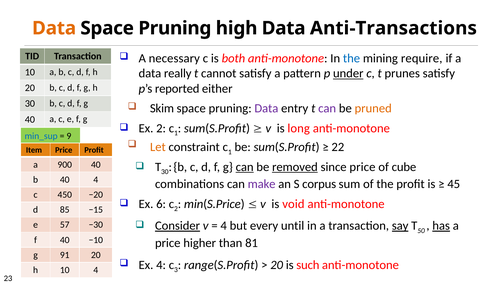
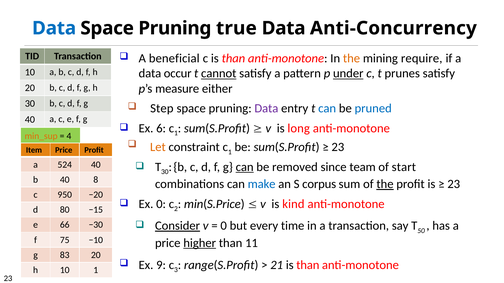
Data at (54, 28) colour: orange -> blue
high: high -> true
Anti-Transactions: Anti-Transactions -> Anti-Concurrency
necessary: necessary -> beneficial
c is both: both -> than
the at (352, 59) colour: blue -> orange
really: really -> occur
cannot underline: none -> present
reported: reported -> measure
Skim: Skim -> Step
can at (327, 109) colour: purple -> blue
pruned colour: orange -> blue
Ex 2: 2 -> 6
min_sup colour: blue -> orange
9: 9 -> 4
22 at (338, 147): 22 -> 23
900: 900 -> 524
removed underline: present -> none
since price: price -> team
cube: cube -> start
40 4: 4 -> 8
make colour: purple -> blue
the at (385, 184) underline: none -> present
45 at (454, 184): 45 -> 23
450: 450 -> 950
Ex 6: 6 -> 0
void: void -> kind
85: 85 -> 80
57: 57 -> 66
4 at (224, 226): 4 -> 0
until: until -> time
say underline: present -> none
has underline: present -> none
f 40: 40 -> 75
higher underline: none -> present
81: 81 -> 11
91: 91 -> 83
Ex 4: 4 -> 9
20 at (277, 265): 20 -> 21
such at (308, 265): such -> than
10 4: 4 -> 1
